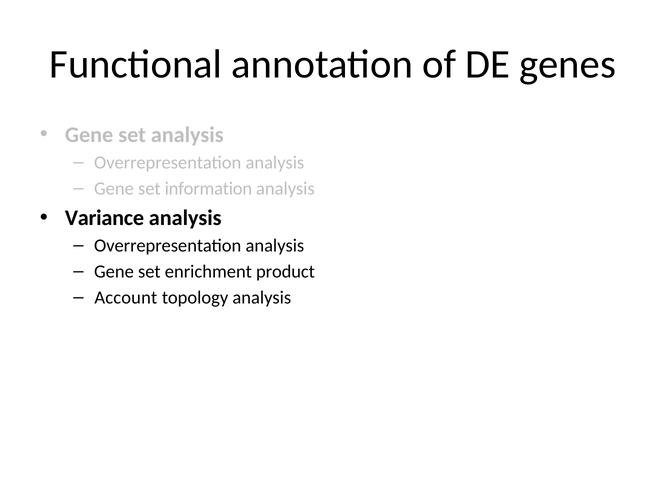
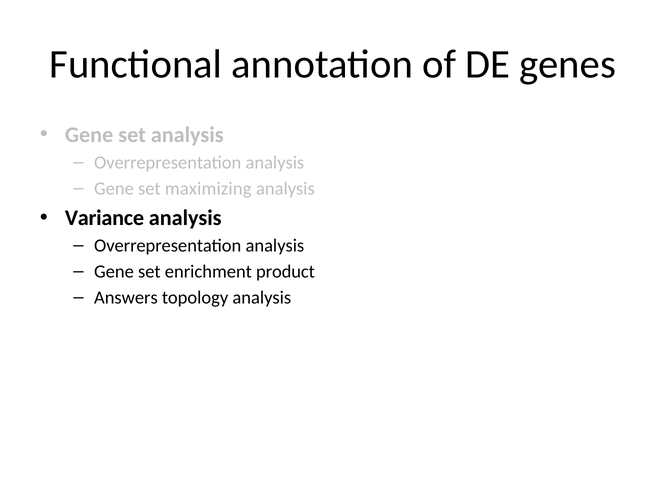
information: information -> maximizing
Account: Account -> Answers
